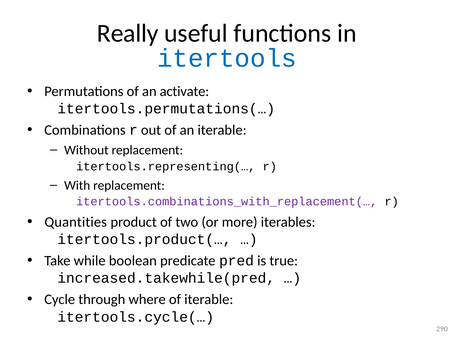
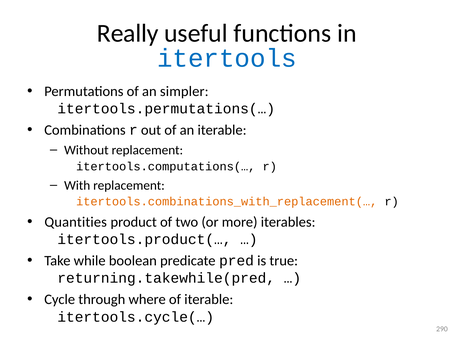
activate: activate -> simpler
itertools.representing(…: itertools.representing(… -> itertools.computations(…
itertools.combinations_with_replacement(… colour: purple -> orange
increased.takewhile(pred: increased.takewhile(pred -> returning.takewhile(pred
